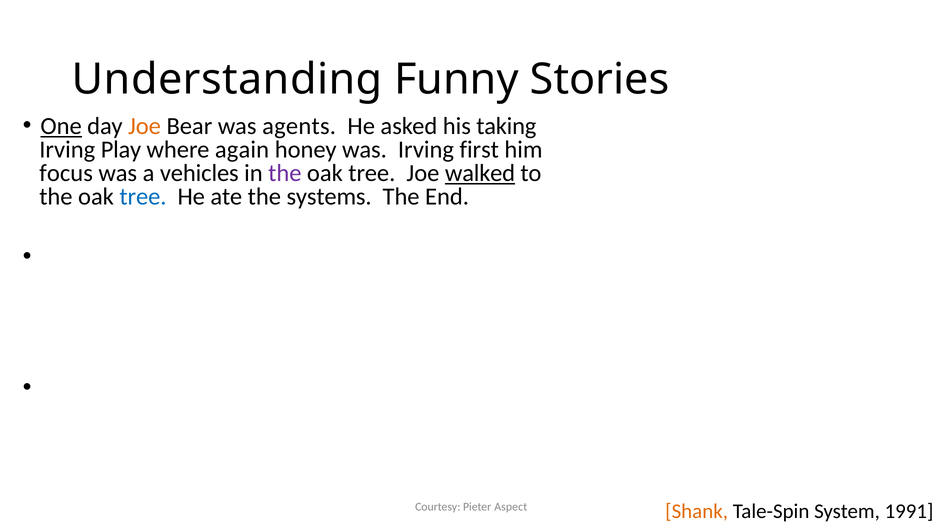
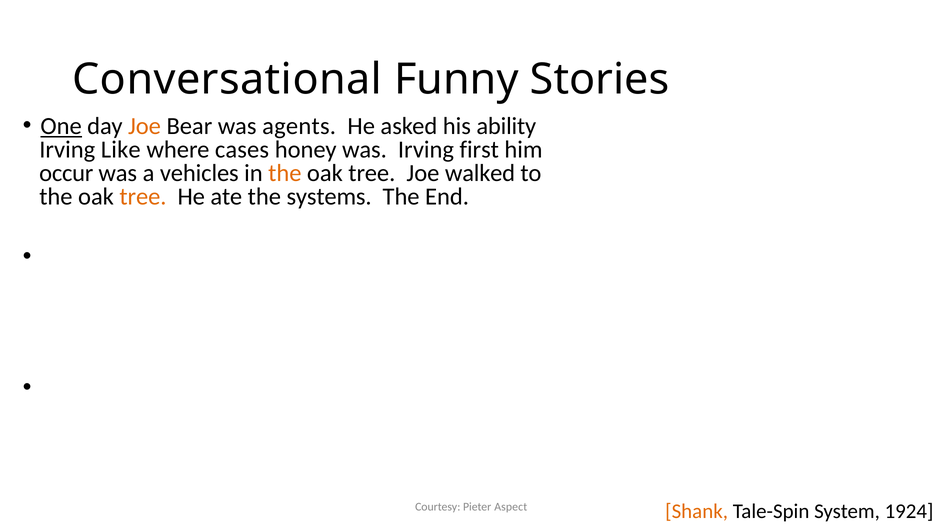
Understanding: Understanding -> Conversational
taking: taking -> ability
Play: Play -> Like
again: again -> cases
focus: focus -> occur
the at (285, 173) colour: purple -> orange
walked underline: present -> none
tree at (143, 197) colour: blue -> orange
1991: 1991 -> 1924
